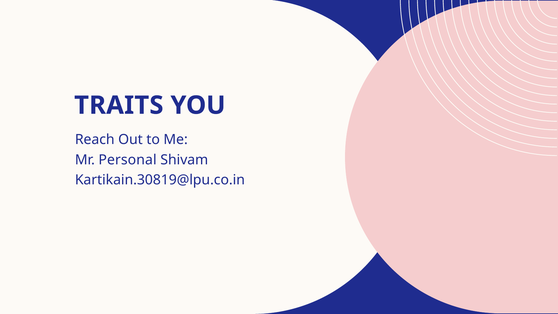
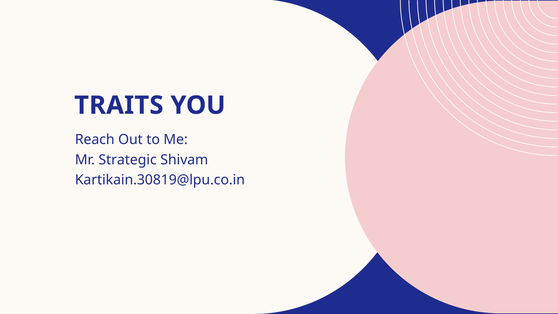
Personal: Personal -> Strategic
